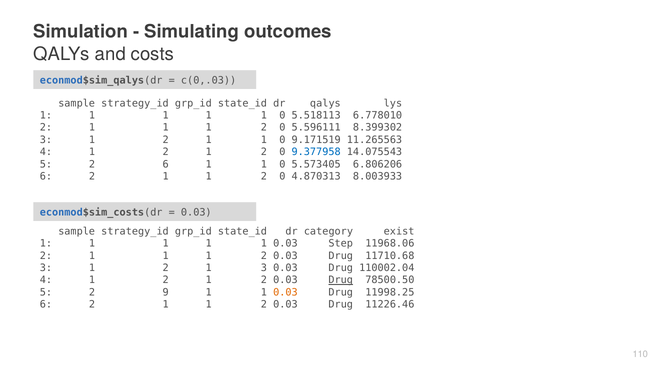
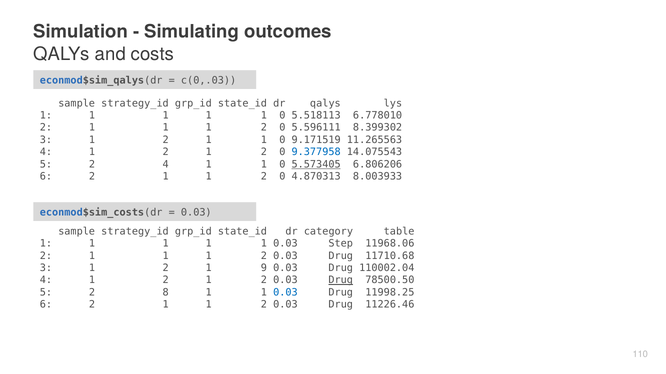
2 6: 6 -> 4
5.573405 underline: none -> present
exist: exist -> table
1 3: 3 -> 9
9: 9 -> 8
0.03 at (285, 293) colour: orange -> blue
